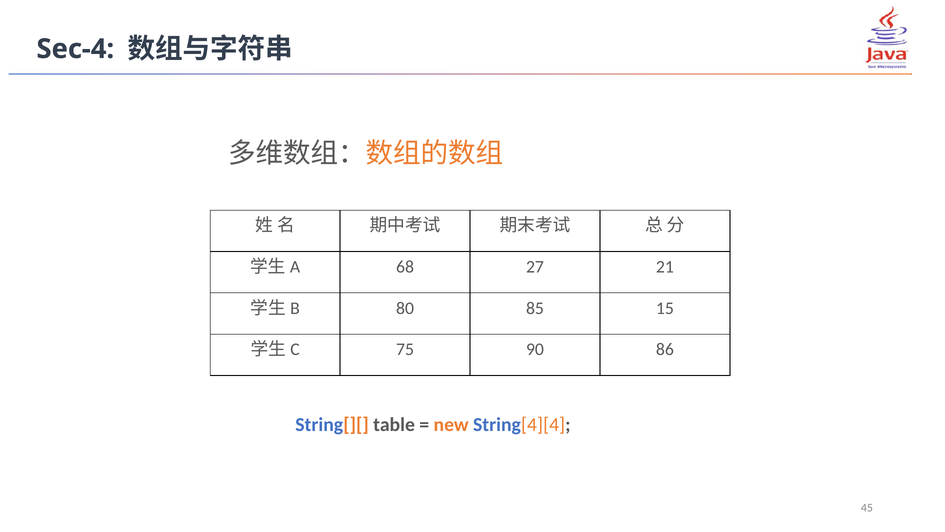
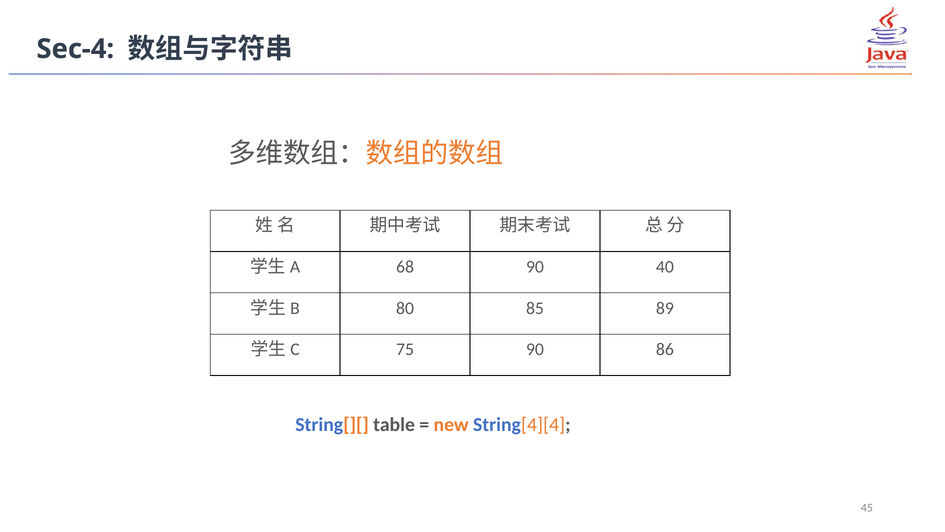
68 27: 27 -> 90
21: 21 -> 40
15: 15 -> 89
